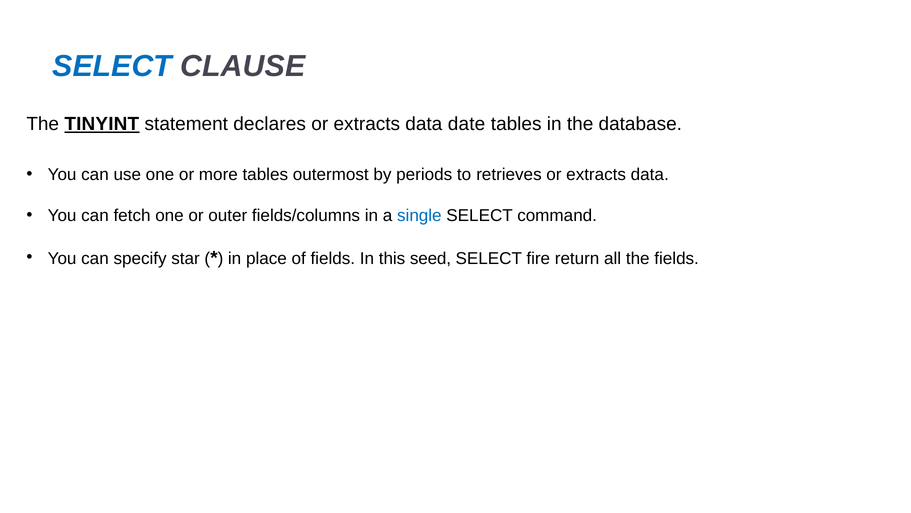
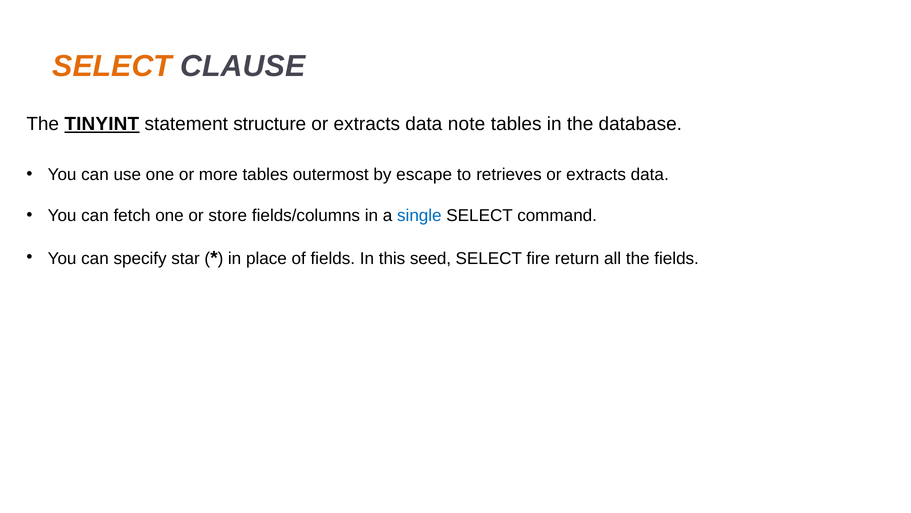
SELECT at (112, 66) colour: blue -> orange
declares: declares -> structure
date: date -> note
periods: periods -> escape
outer: outer -> store
